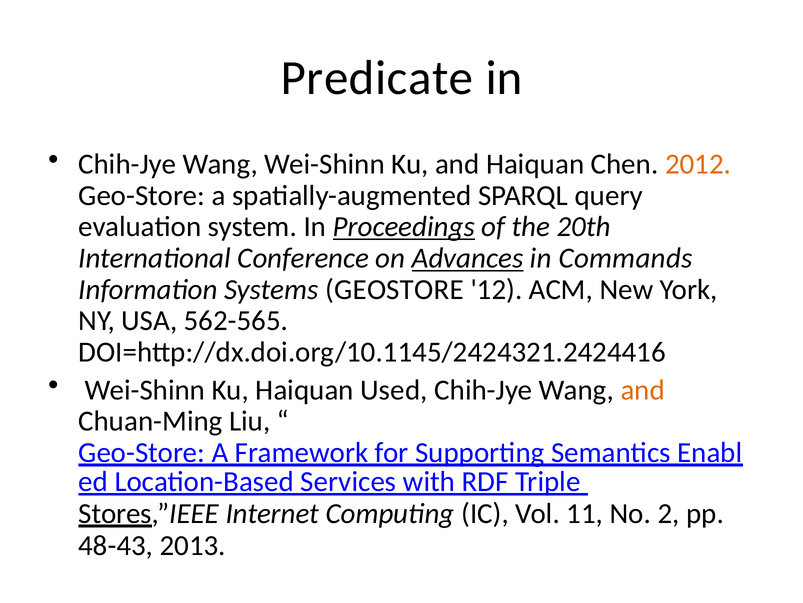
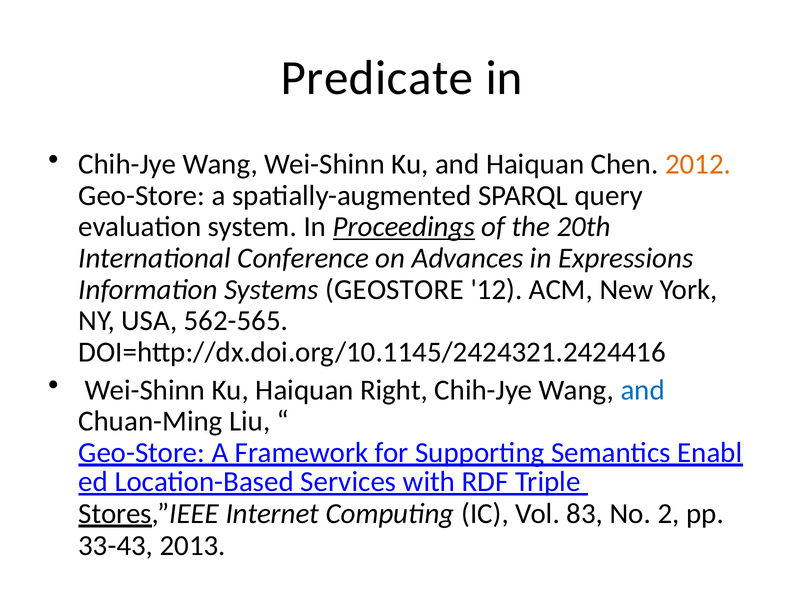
Advances underline: present -> none
Commands: Commands -> Expressions
Used: Used -> Right
and at (643, 389) colour: orange -> blue
11: 11 -> 83
48-43: 48-43 -> 33-43
